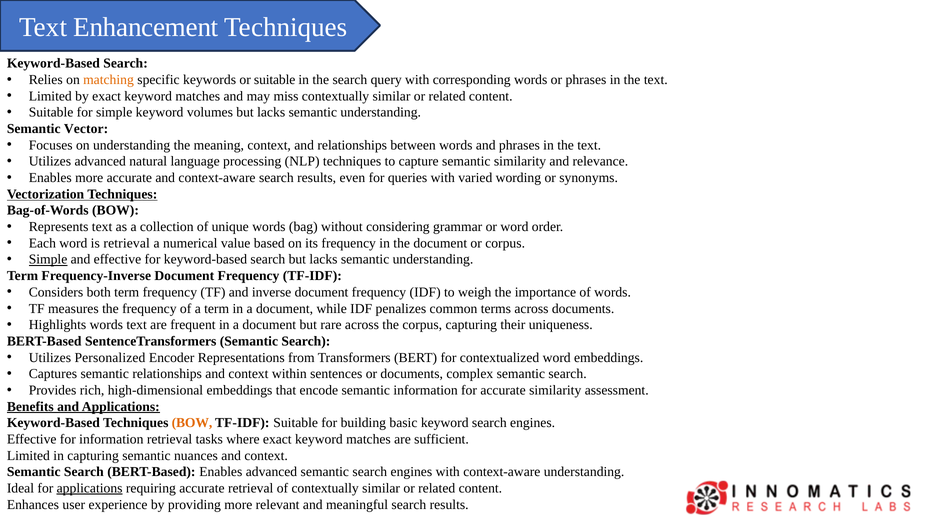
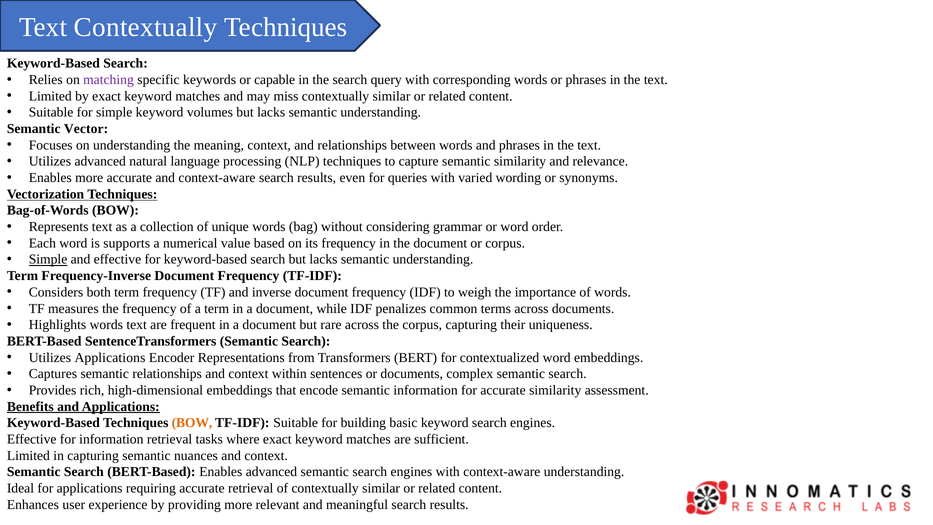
Text Enhancement: Enhancement -> Contextually
matching colour: orange -> purple
or suitable: suitable -> capable
is retrieval: retrieval -> supports
Utilizes Personalized: Personalized -> Applications
applications at (90, 488) underline: present -> none
